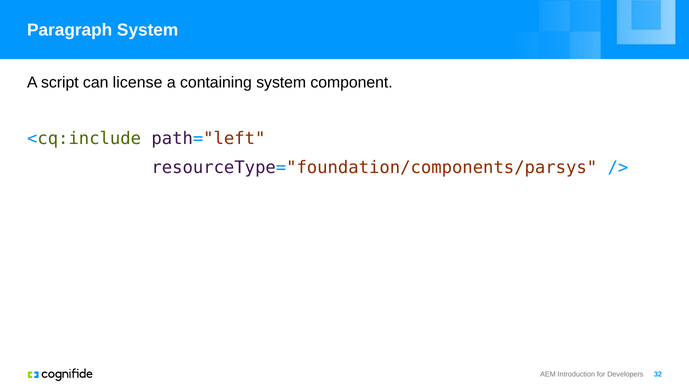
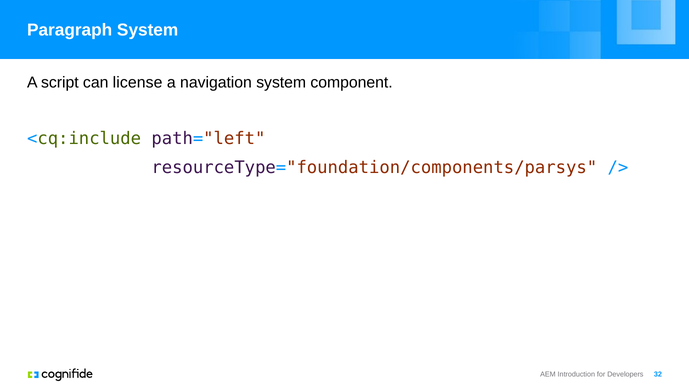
containing: containing -> navigation
